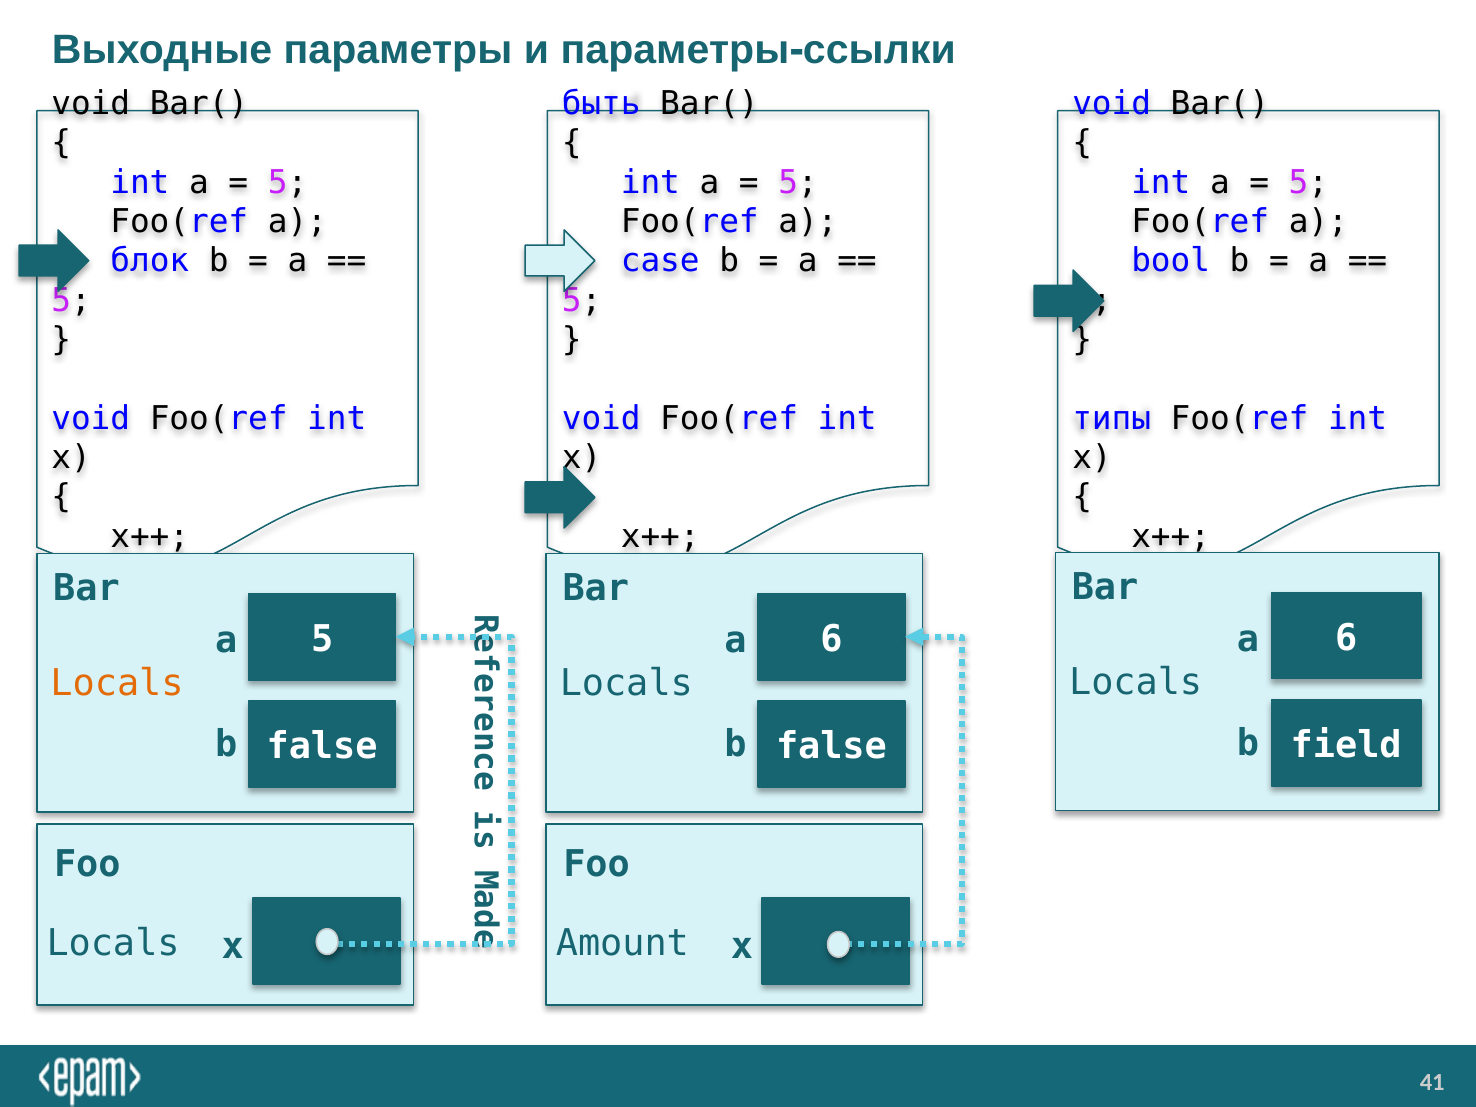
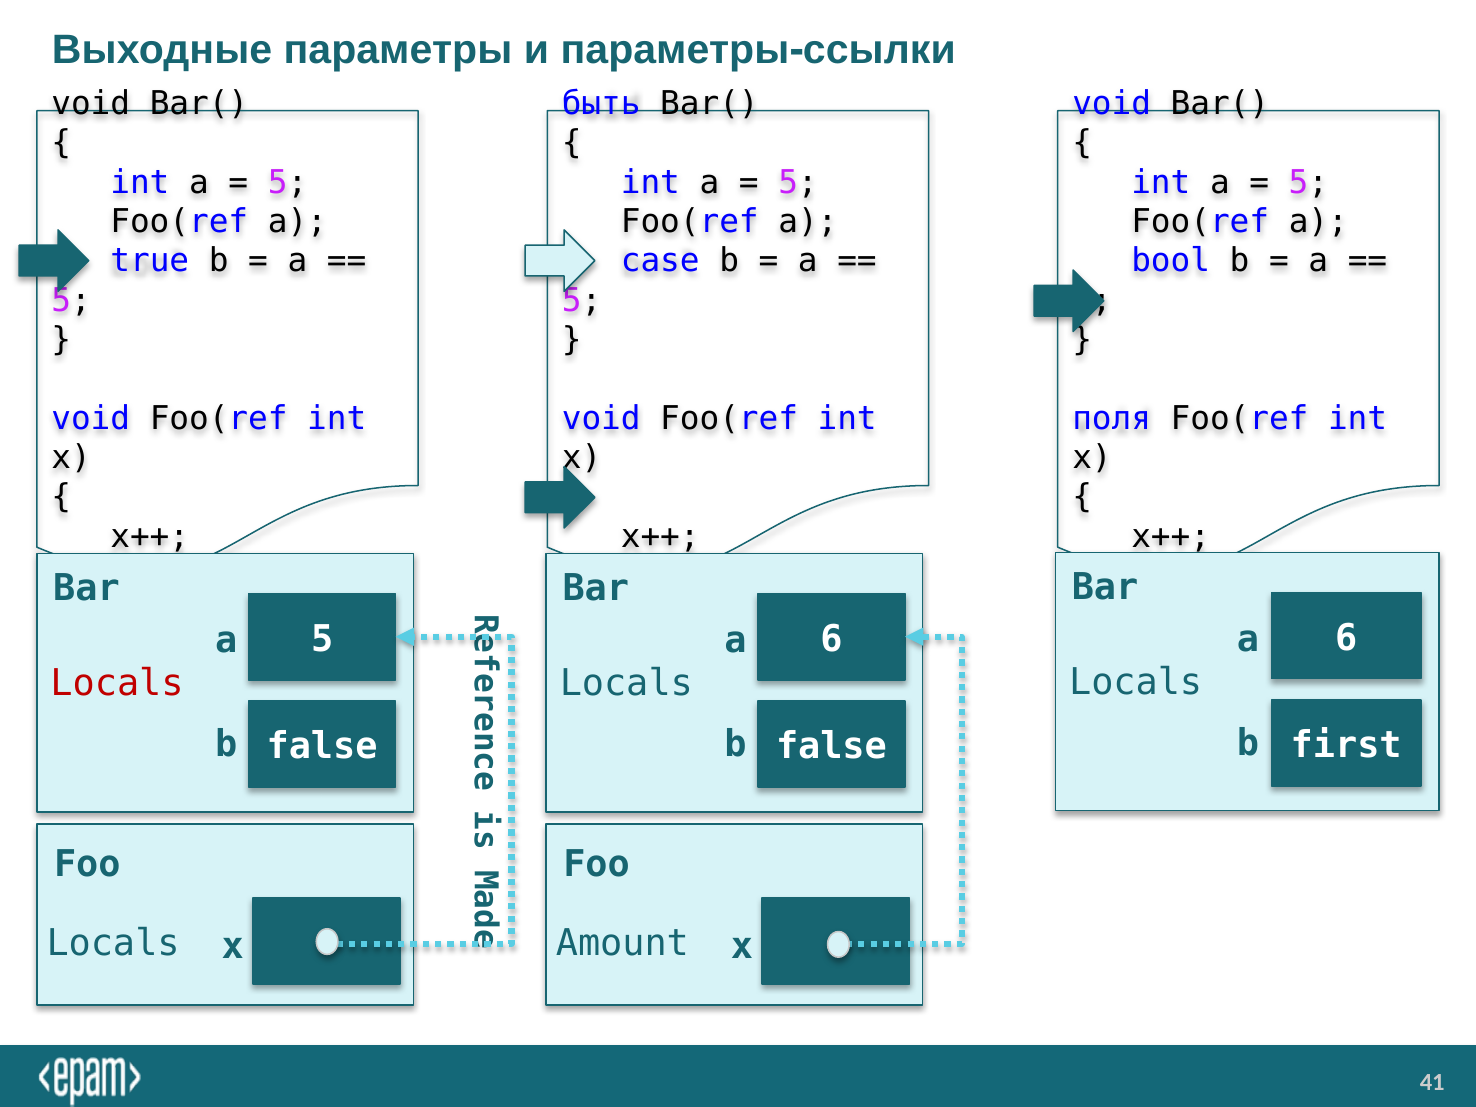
блок: блок -> true
типы: типы -> поля
Locals at (117, 683) colour: orange -> red
field: field -> first
